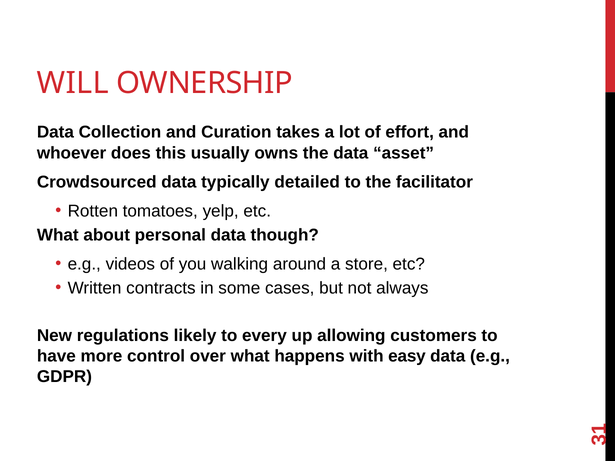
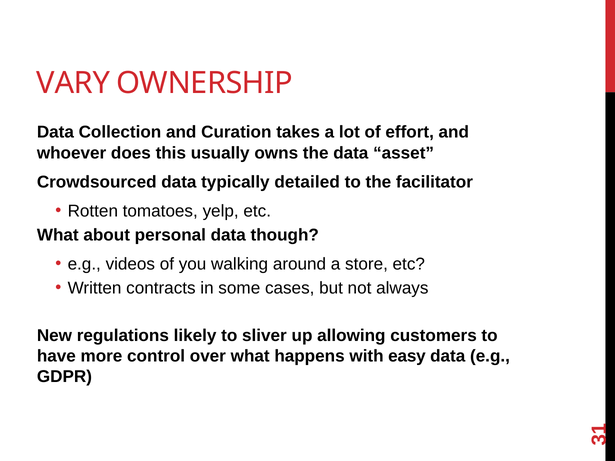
WILL: WILL -> VARY
every: every -> sliver
